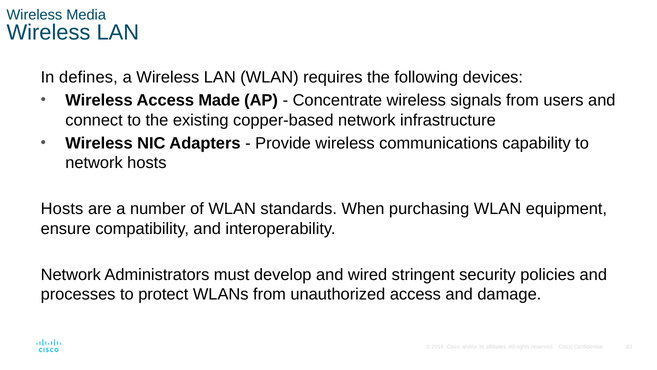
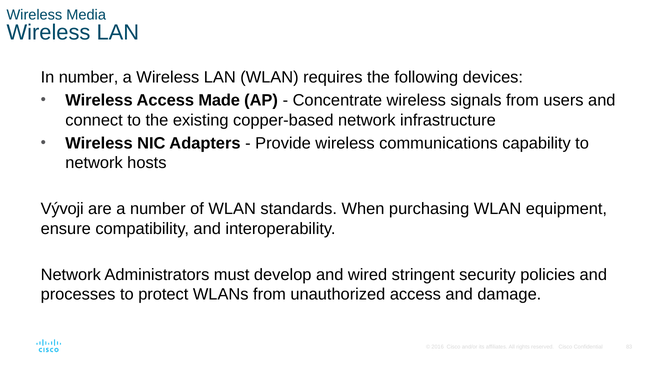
In defines: defines -> number
Hosts at (62, 209): Hosts -> Vývoji
